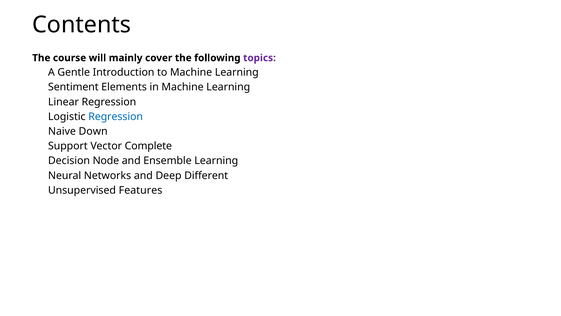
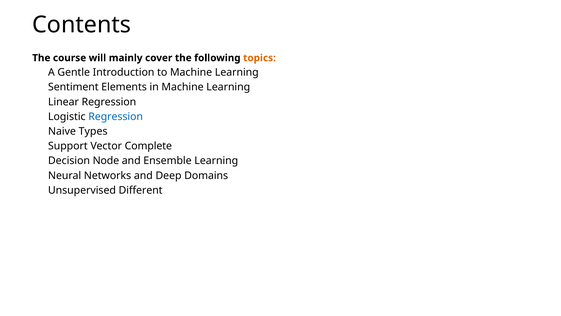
topics colour: purple -> orange
Down: Down -> Types
Different: Different -> Domains
Features: Features -> Different
